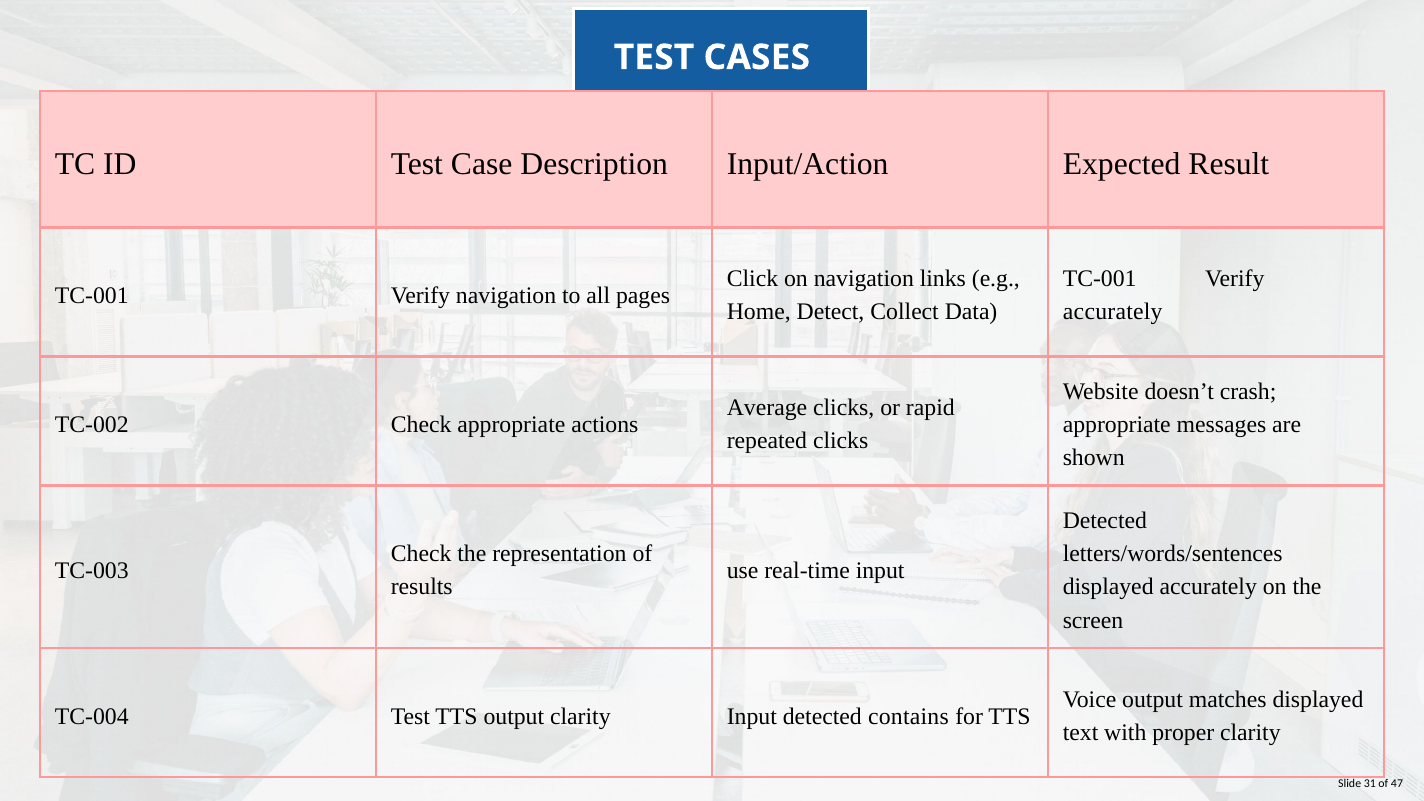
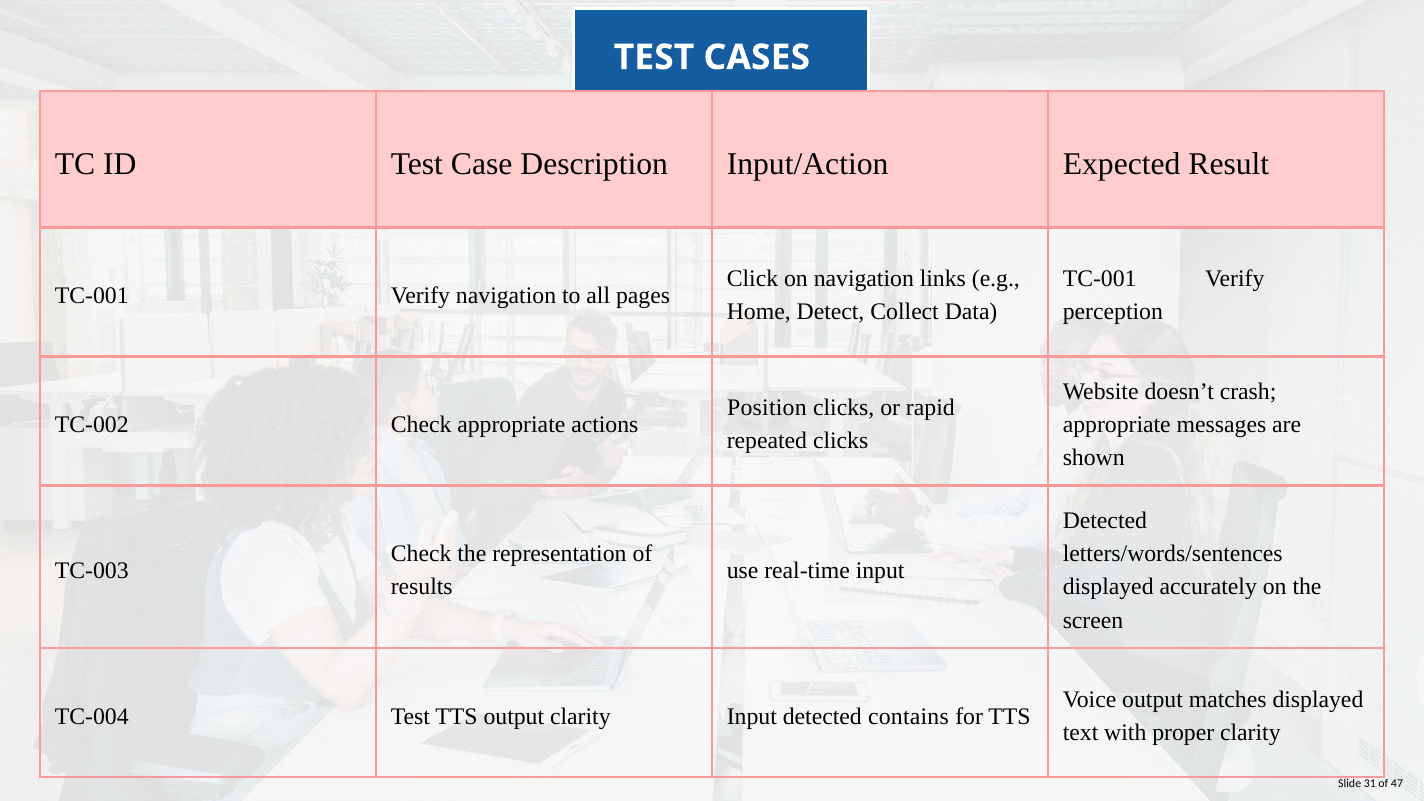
accurately at (1113, 312): accurately -> perception
Average: Average -> Position
